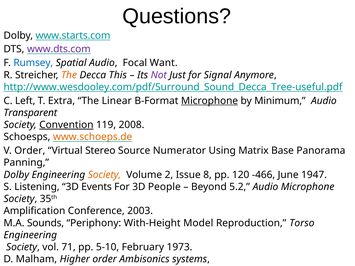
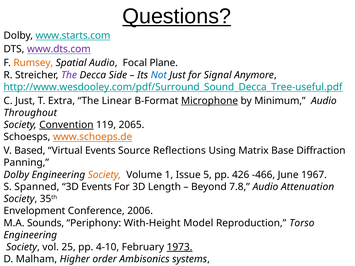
Questions underline: none -> present
Rumsey colour: blue -> orange
Want: Want -> Plane
The at (69, 75) colour: orange -> purple
This: This -> Side
Not colour: purple -> blue
C Left: Left -> Just
Transparent: Transparent -> Throughout
2008: 2008 -> 2065
V Order: Order -> Based
Virtual Stereo: Stereo -> Events
Numerator: Numerator -> Reflections
Panorama: Panorama -> Diffraction
2: 2 -> 1
8: 8 -> 5
120: 120 -> 426
1947: 1947 -> 1967
Listening: Listening -> Spanned
People: People -> Length
5.2: 5.2 -> 7.8
Audio Microphone: Microphone -> Attenuation
Amplification: Amplification -> Envelopment
Conference 2003: 2003 -> 2006
71: 71 -> 25
5-10: 5-10 -> 4-10
1973 underline: none -> present
